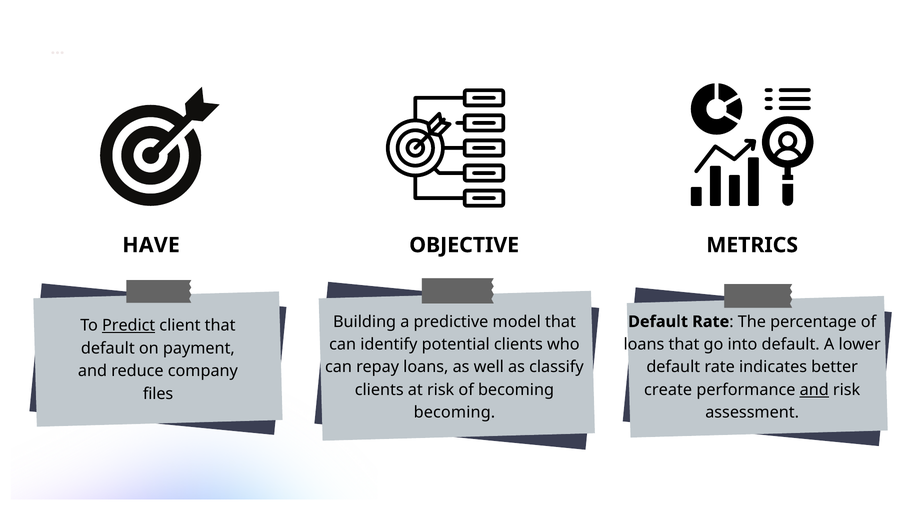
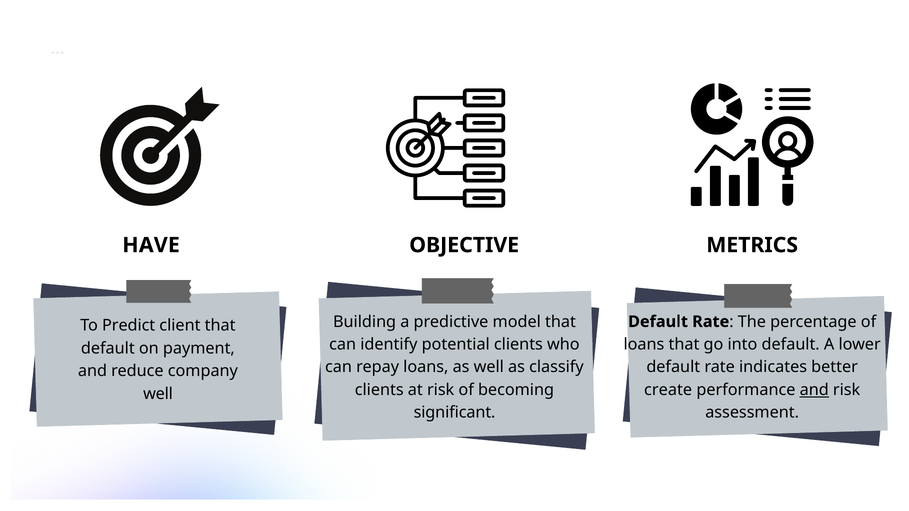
Predict underline: present -> none
files at (158, 394): files -> well
becoming at (454, 413): becoming -> significant
